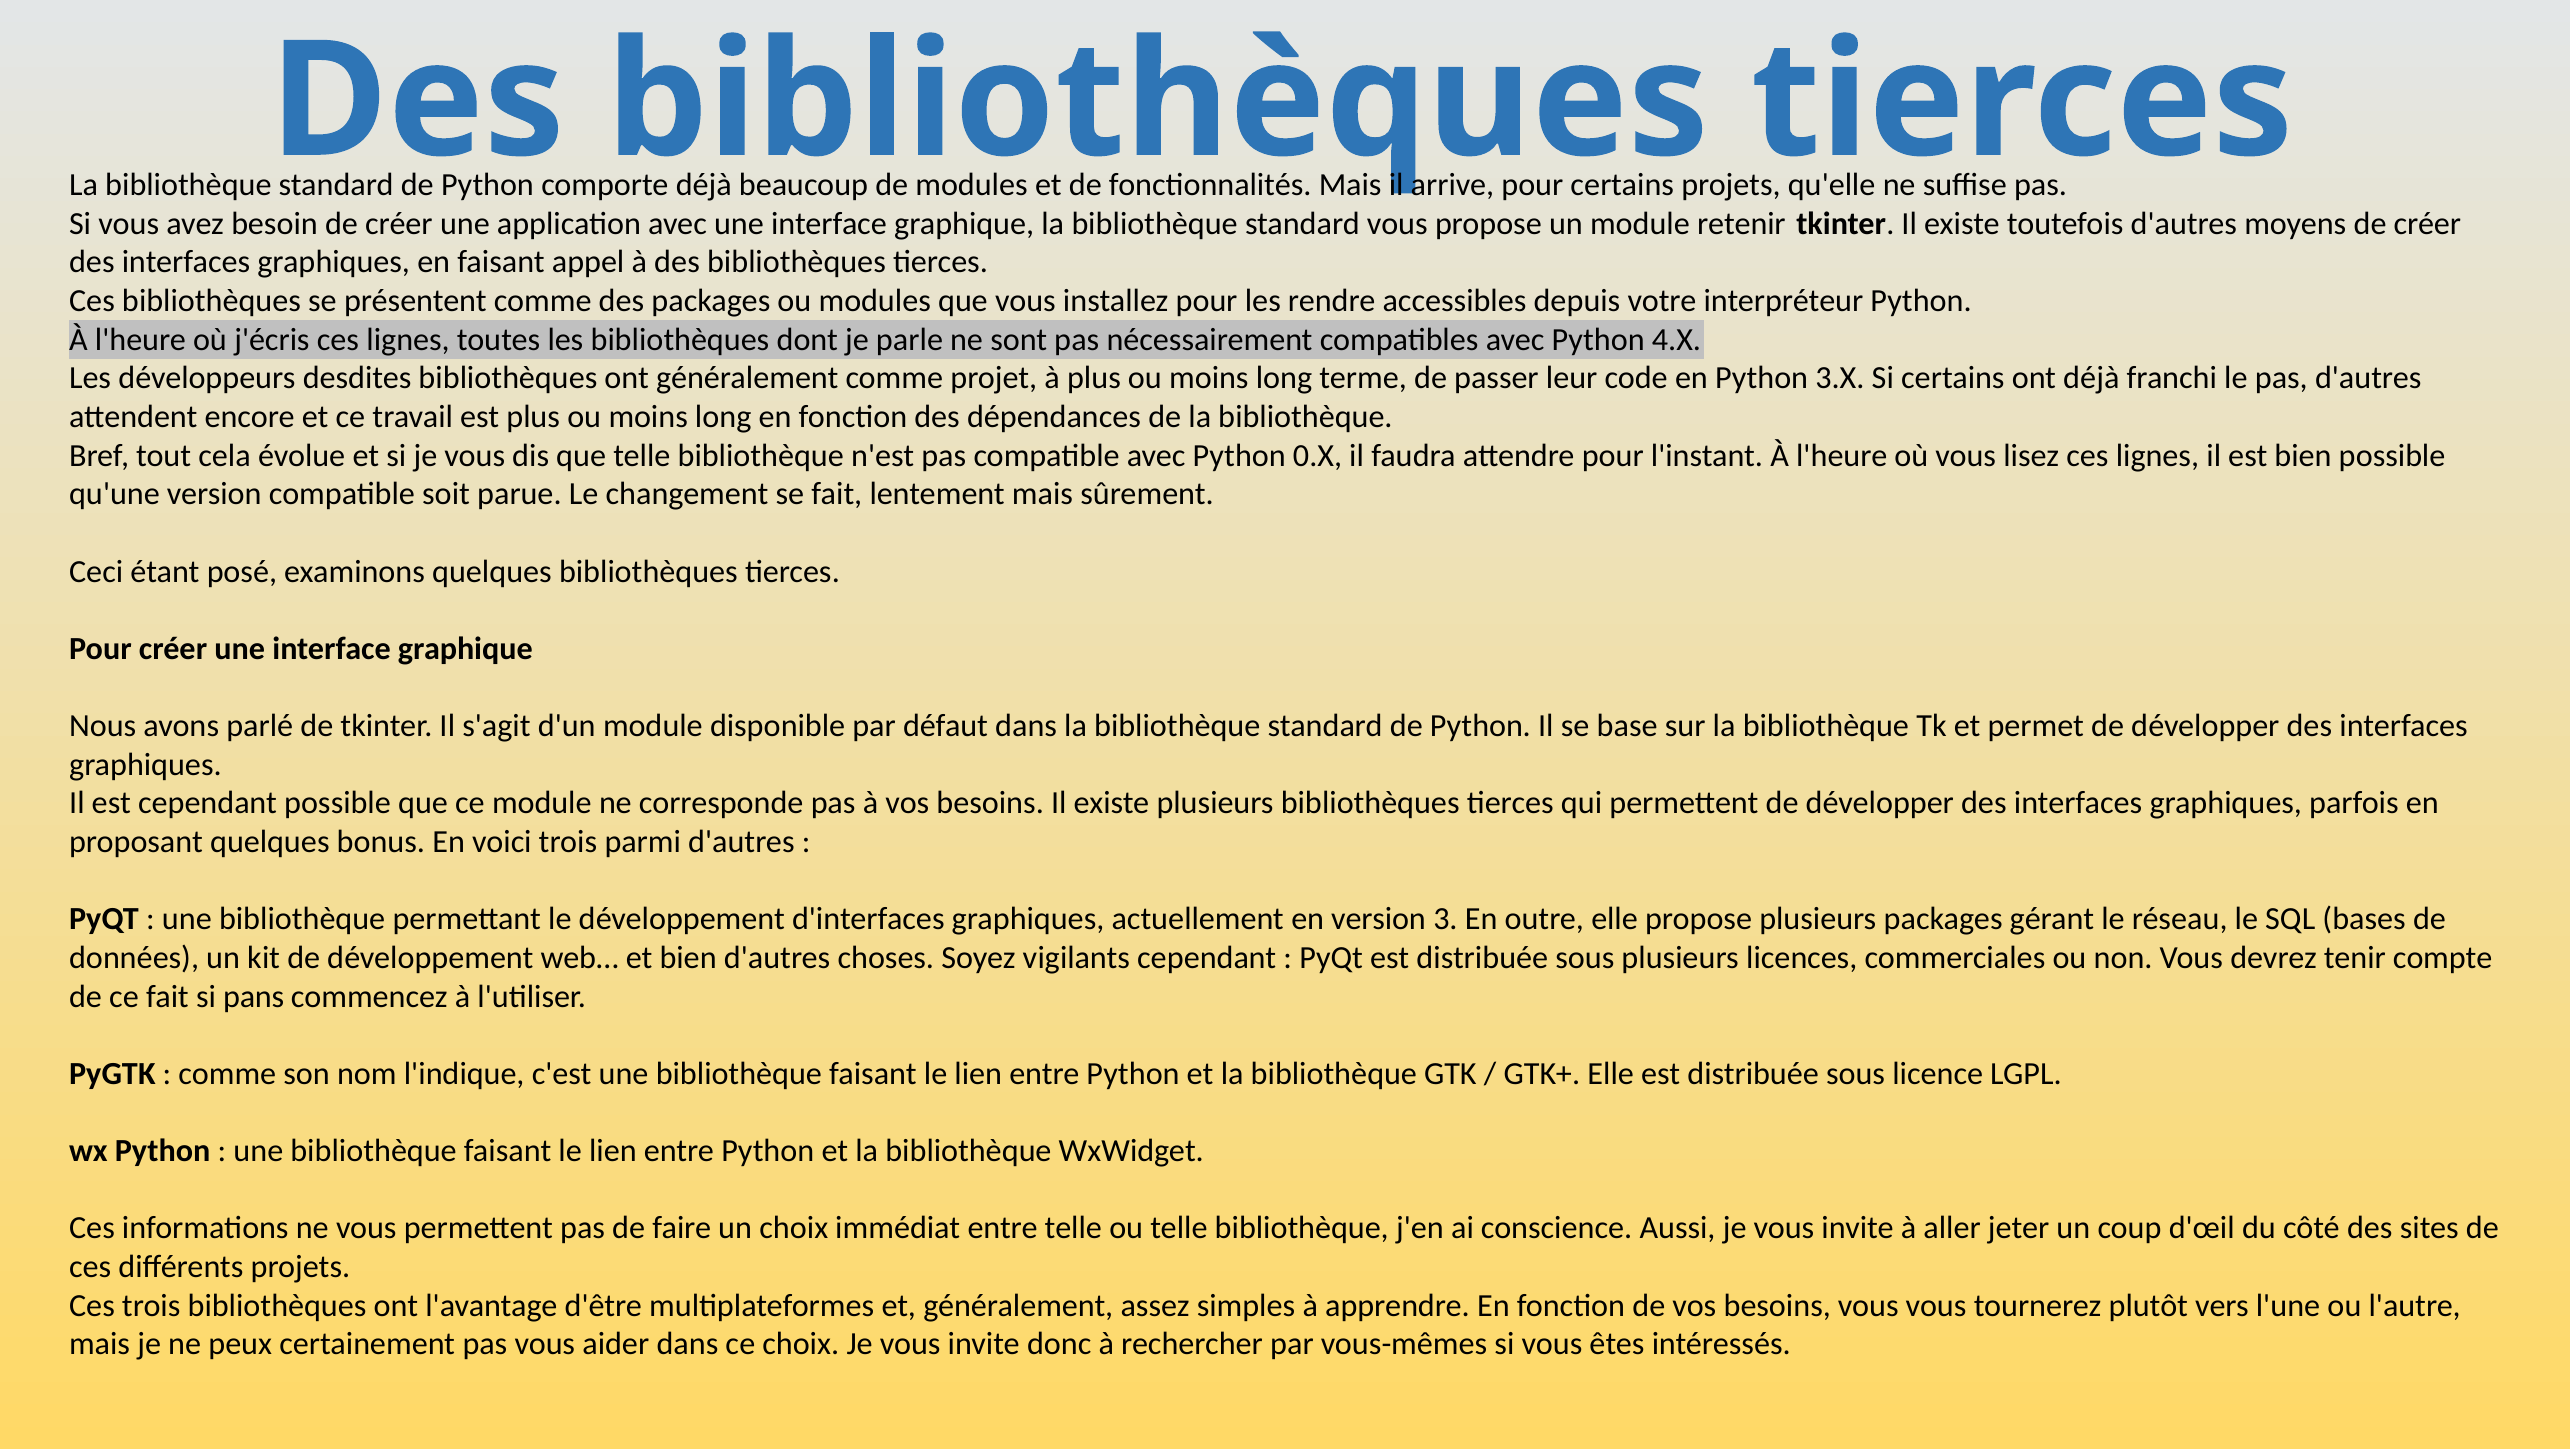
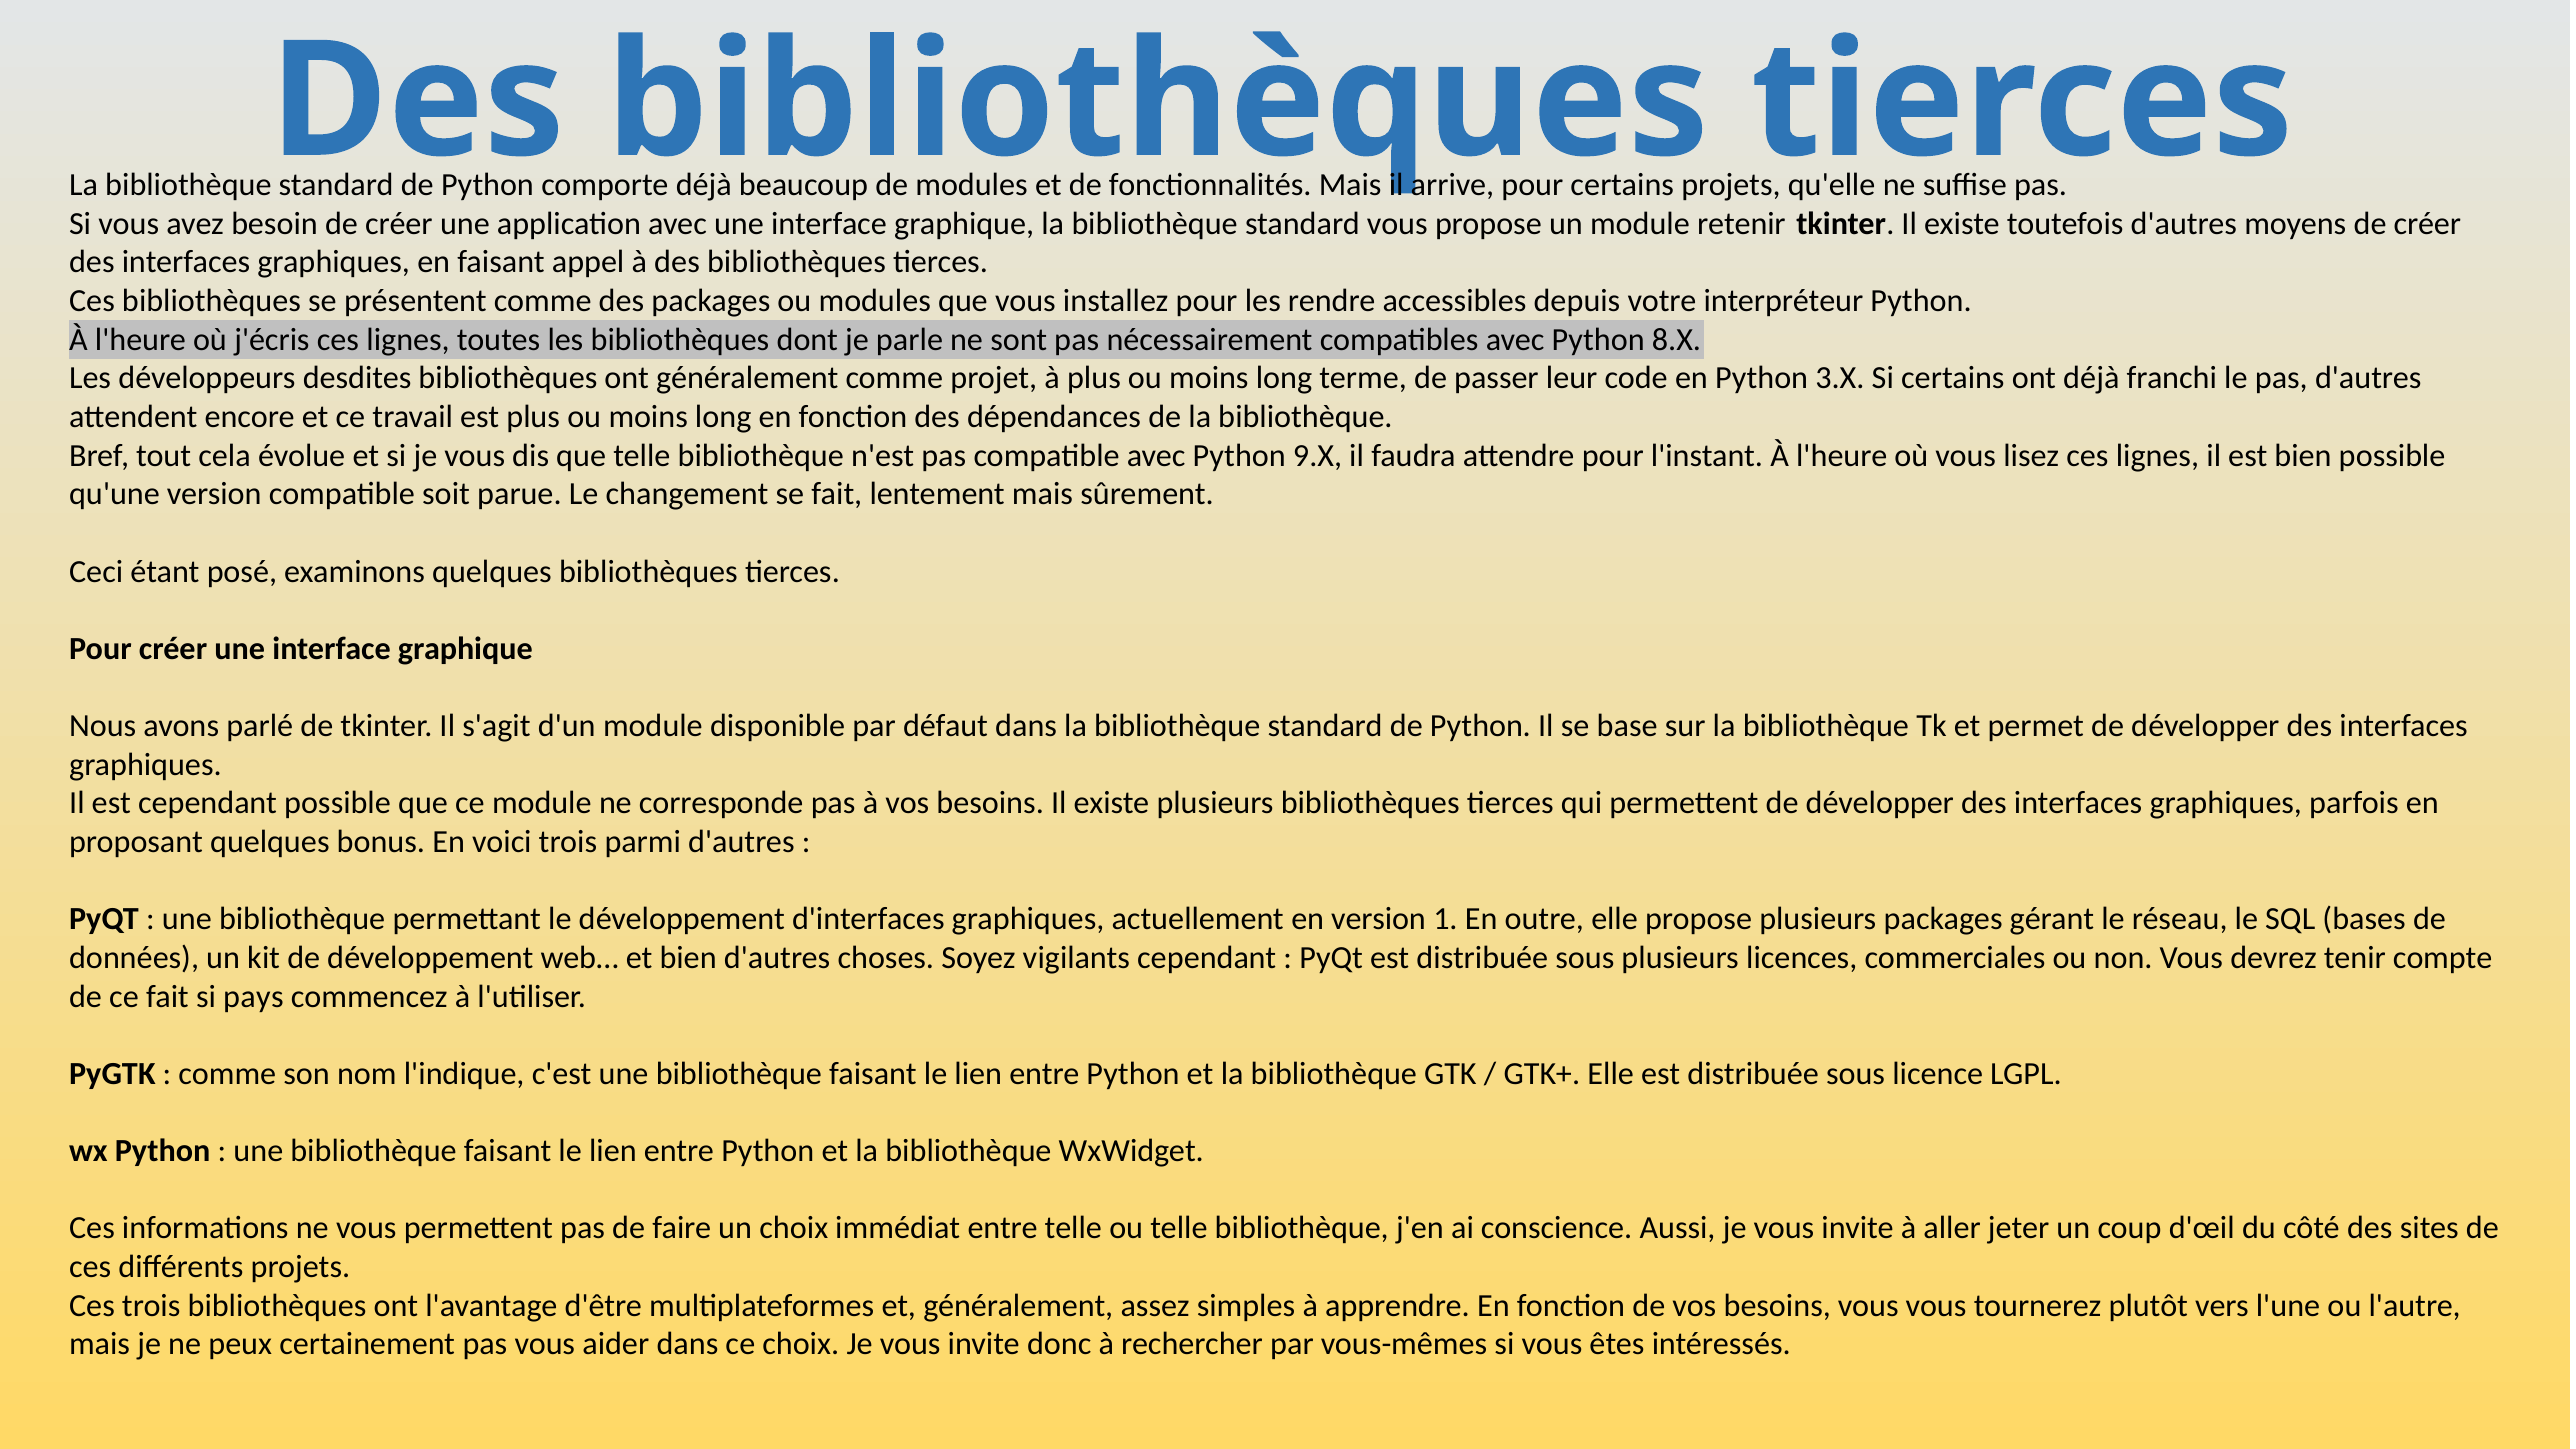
4.X: 4.X -> 8.X
0.X: 0.X -> 9.X
3: 3 -> 1
pans: pans -> pays
